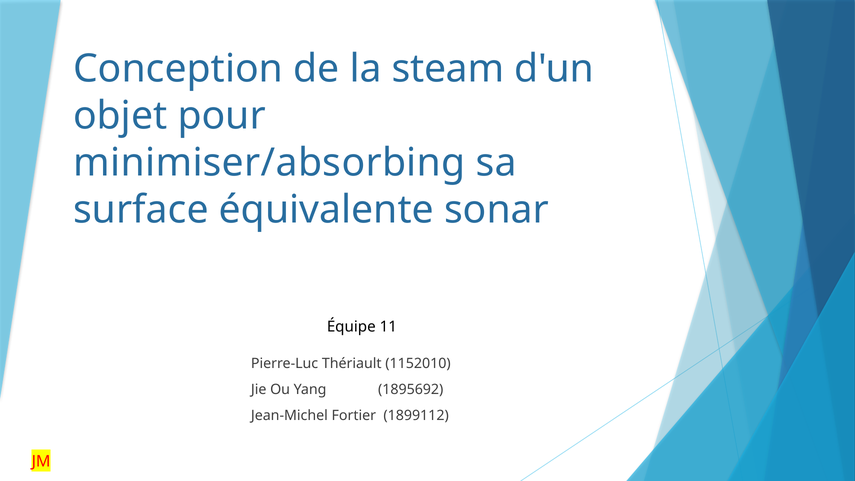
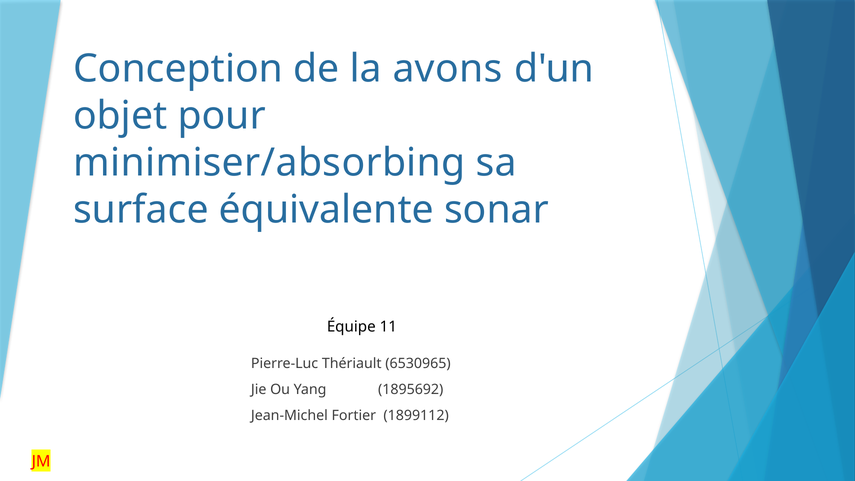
steam: steam -> avons
1152010: 1152010 -> 6530965
